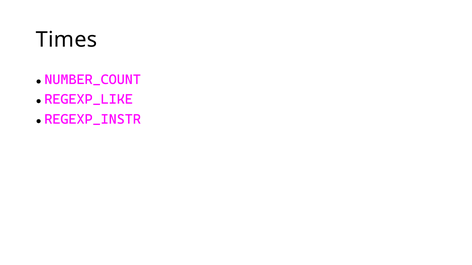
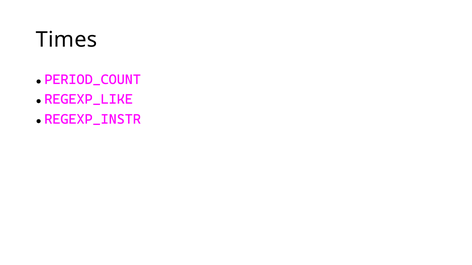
NUMBER_COUNT: NUMBER_COUNT -> PERIOD_COUNT
